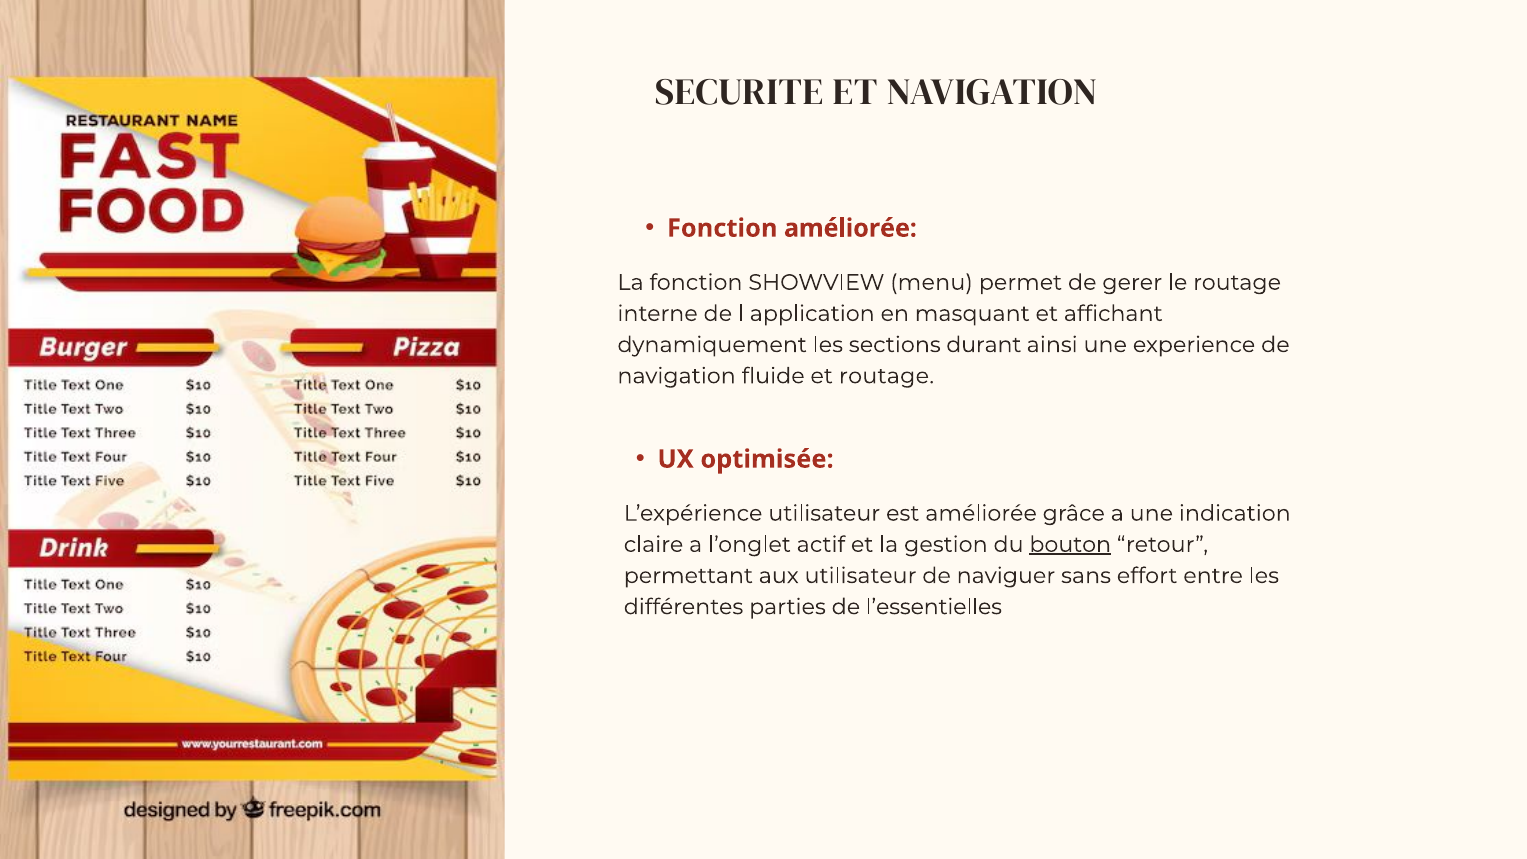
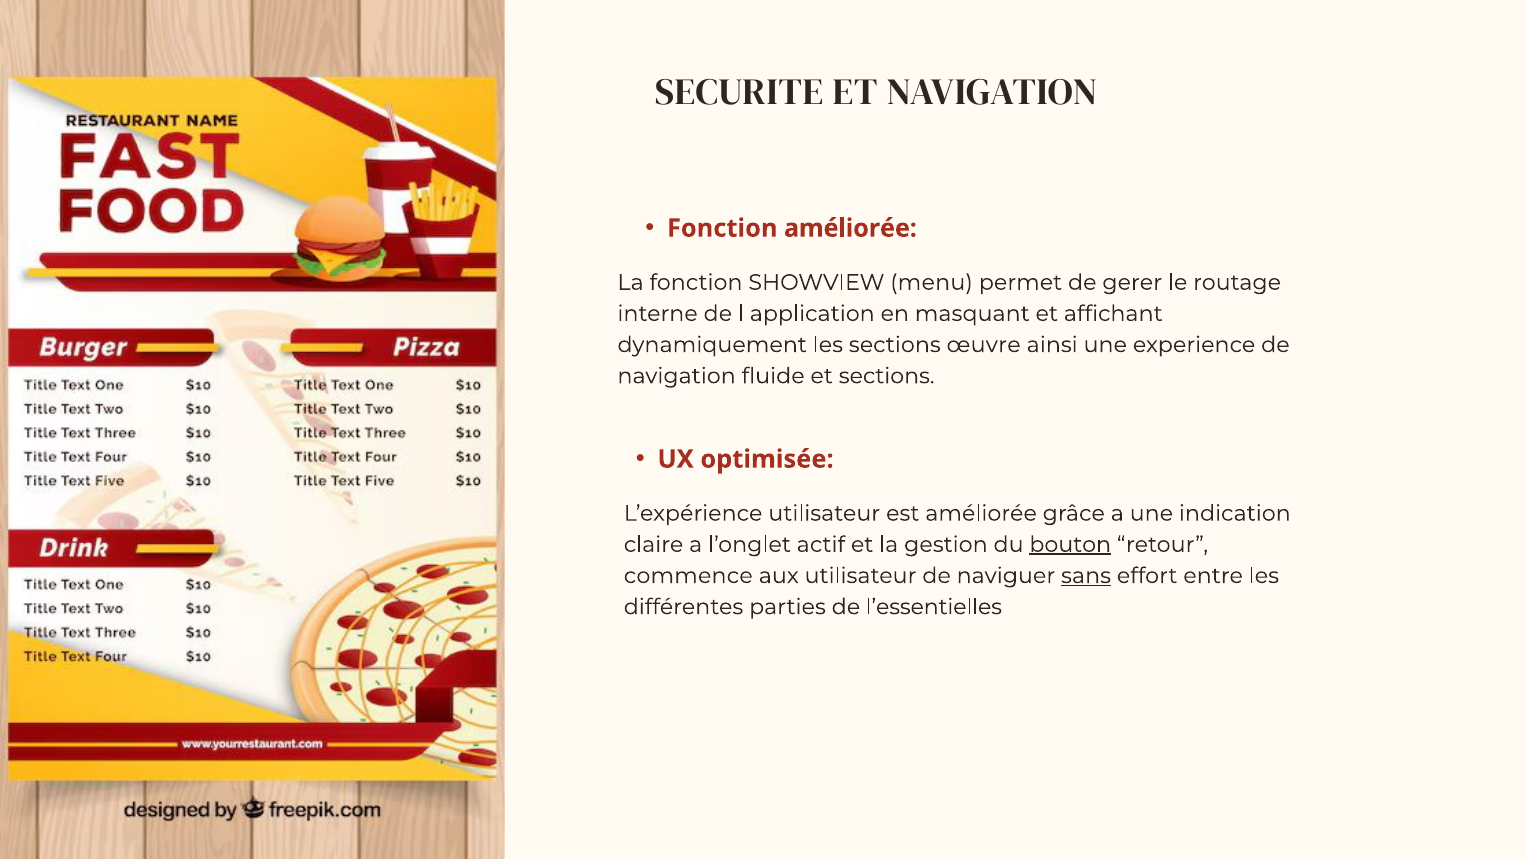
durant: durant -> œuvre
et routage: routage -> sections
permettant: permettant -> commence
sans underline: none -> present
